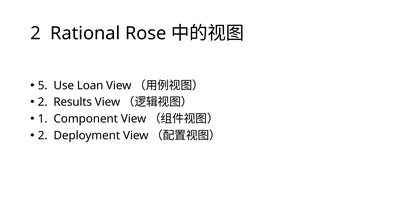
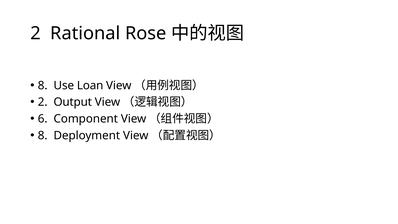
5 at (43, 85): 5 -> 8
Results: Results -> Output
1: 1 -> 6
2 at (43, 135): 2 -> 8
